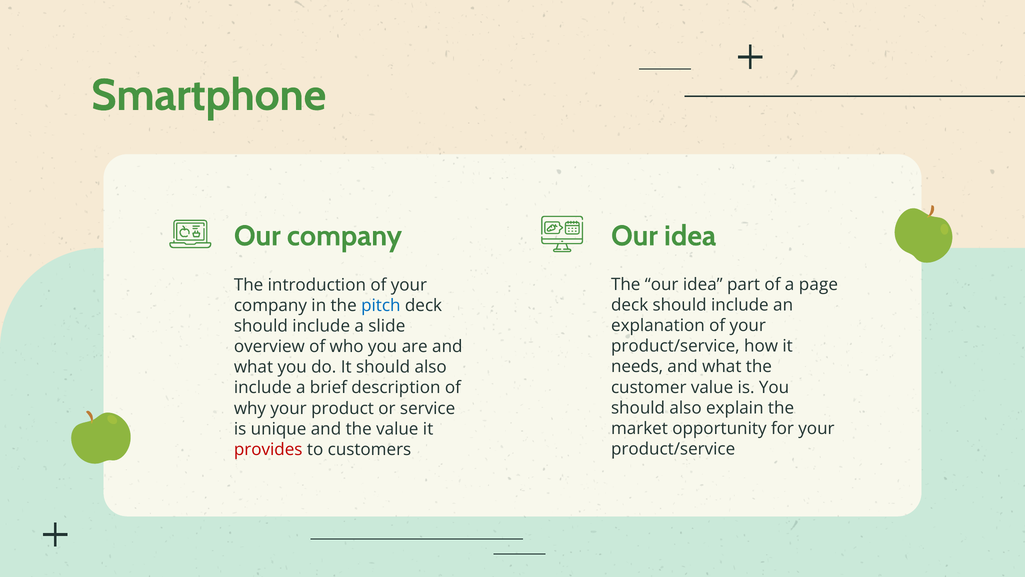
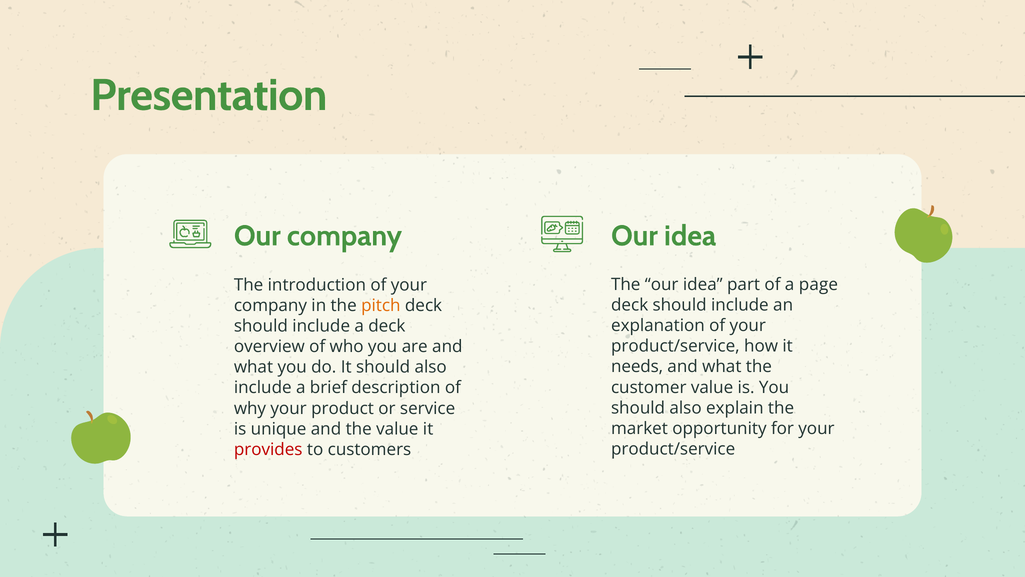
Smartphone: Smartphone -> Presentation
pitch colour: blue -> orange
a slide: slide -> deck
